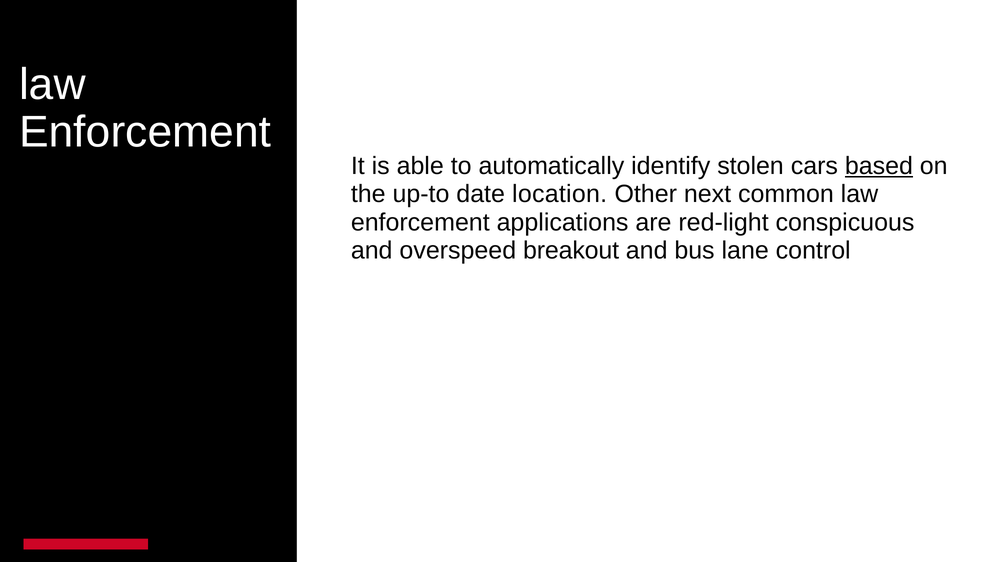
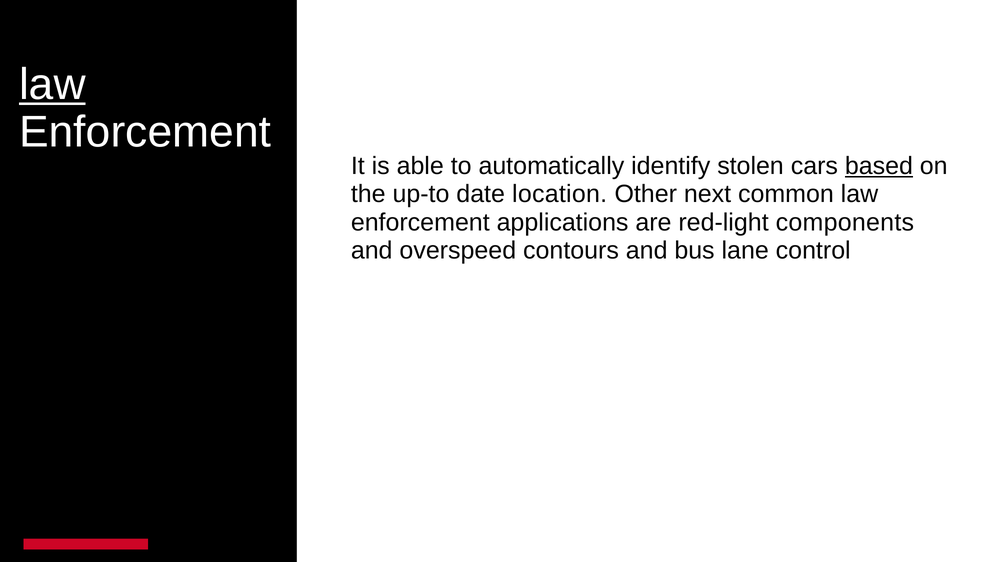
law at (52, 85) underline: none -> present
conspicuous: conspicuous -> components
breakout: breakout -> contours
